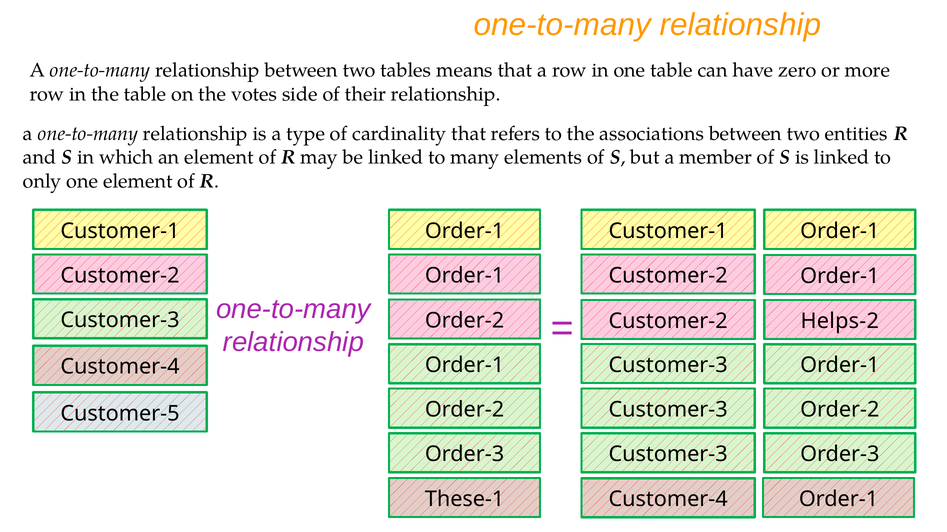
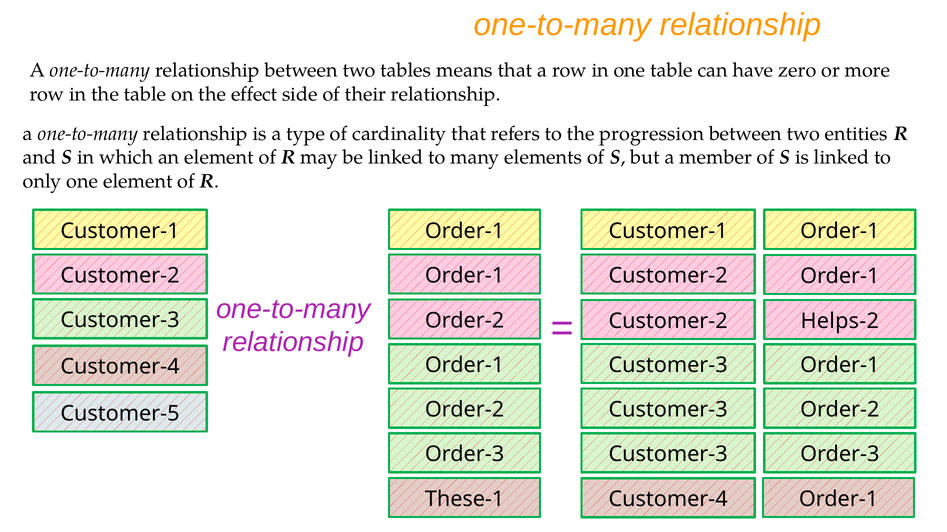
votes: votes -> effect
associations: associations -> progression
